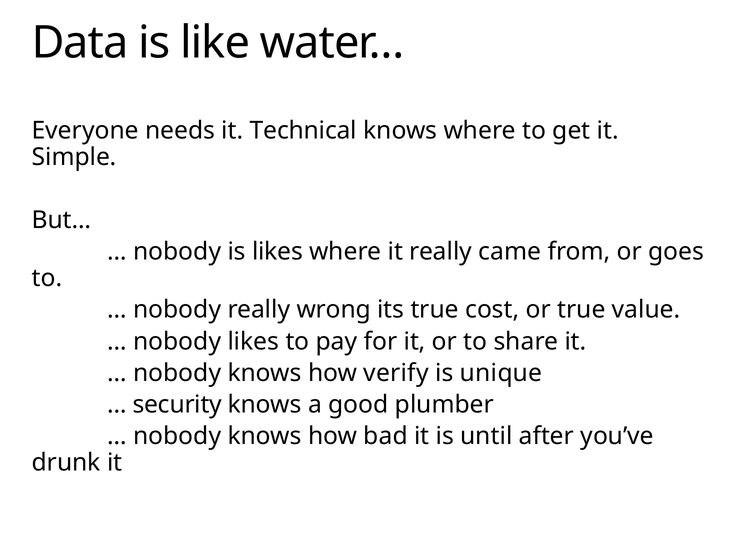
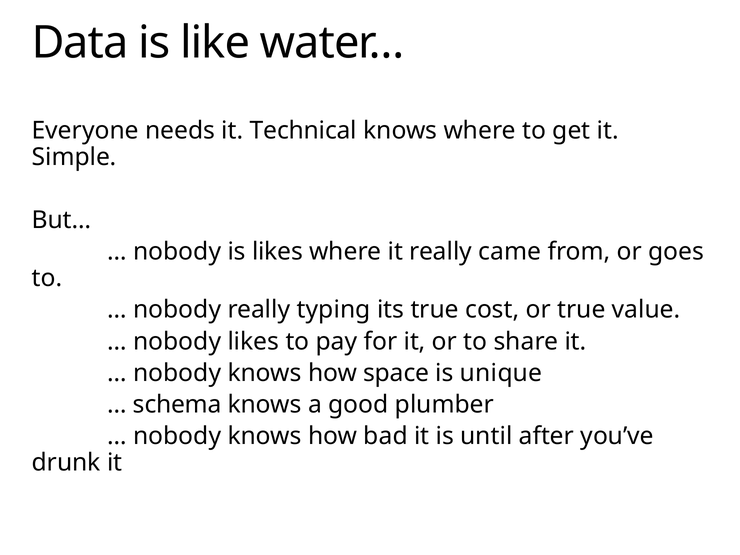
wrong: wrong -> typing
verify: verify -> space
security: security -> schema
